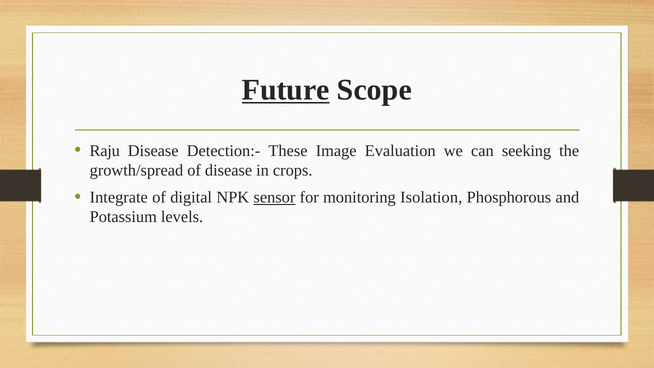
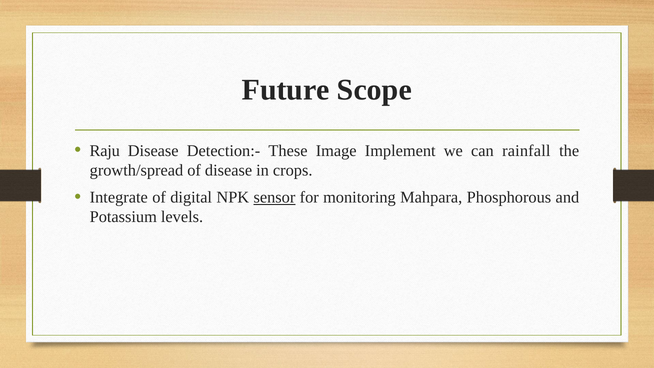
Future underline: present -> none
Evaluation: Evaluation -> Implement
seeking: seeking -> rainfall
Isolation: Isolation -> Mahpara
